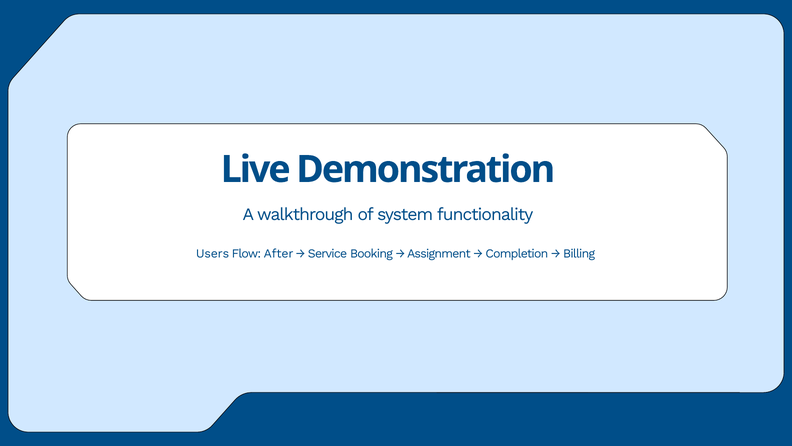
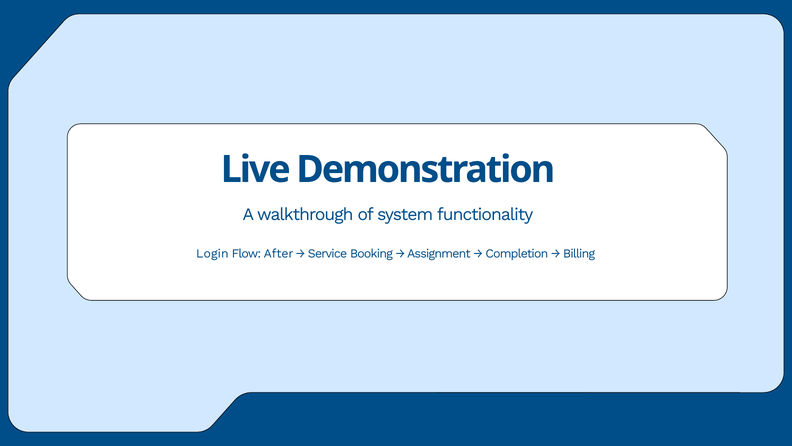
Users: Users -> Login
